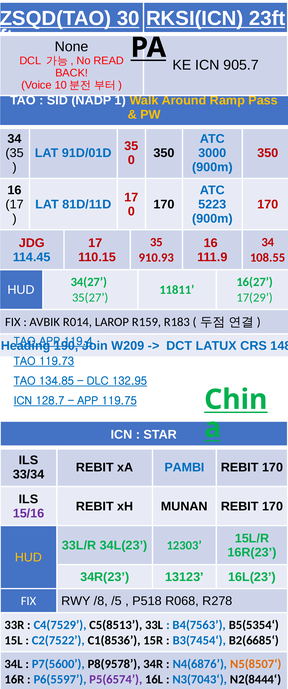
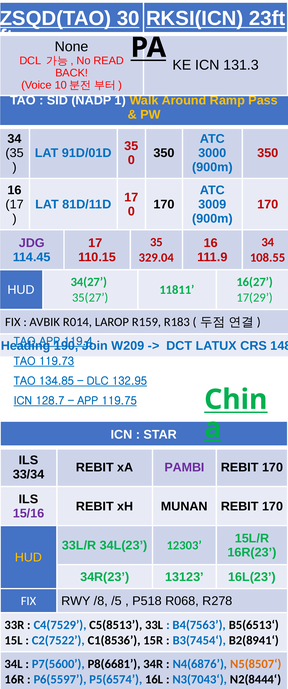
905.7: 905.7 -> 131.3
5223: 5223 -> 3009
JDG colour: red -> purple
910.93: 910.93 -> 329.04
PAMBI colour: blue -> purple
B5(5354‘: B5(5354‘ -> B5(6513‘
B2(6685‘: B2(6685‘ -> B2(8941‘
P8(9578: P8(9578 -> P8(6681
P5(6574 colour: purple -> blue
